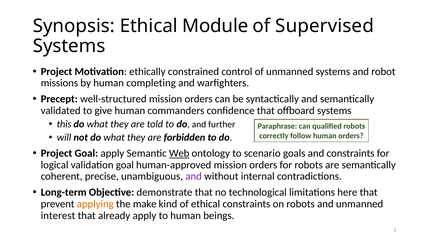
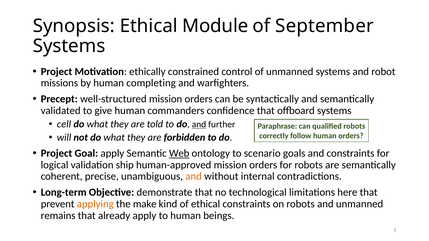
Supervised: Supervised -> September
this: this -> cell
and at (199, 125) underline: none -> present
validation goal: goal -> ship
and at (194, 177) colour: purple -> orange
interest: interest -> remains
